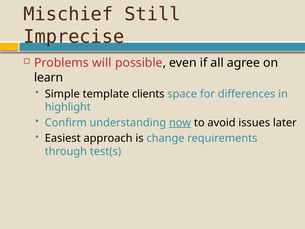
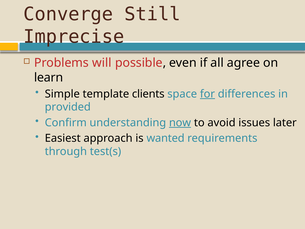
Mischief: Mischief -> Converge
for underline: none -> present
highlight: highlight -> provided
change: change -> wanted
